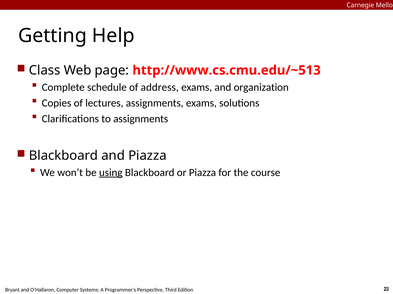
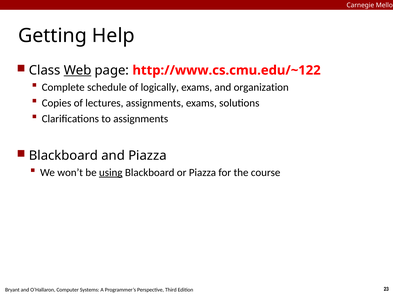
Web underline: none -> present
http://www.cs.cmu.edu/~513: http://www.cs.cmu.edu/~513 -> http://www.cs.cmu.edu/~122
address: address -> logically
